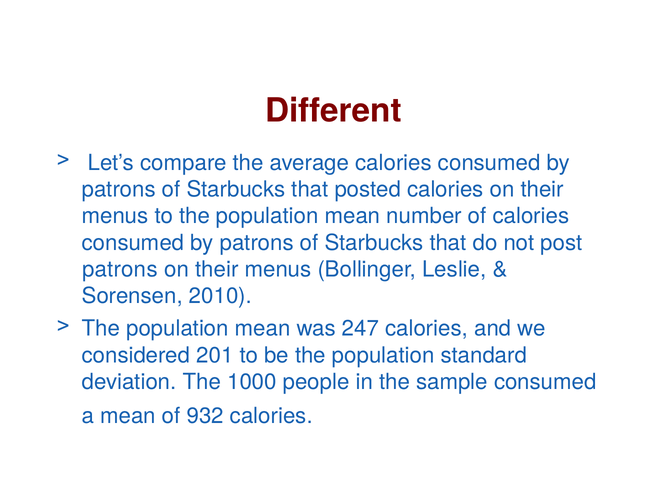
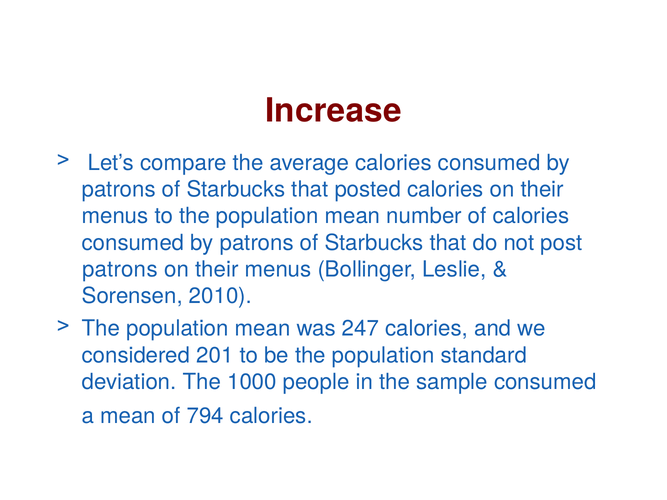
Different: Different -> Increase
932: 932 -> 794
